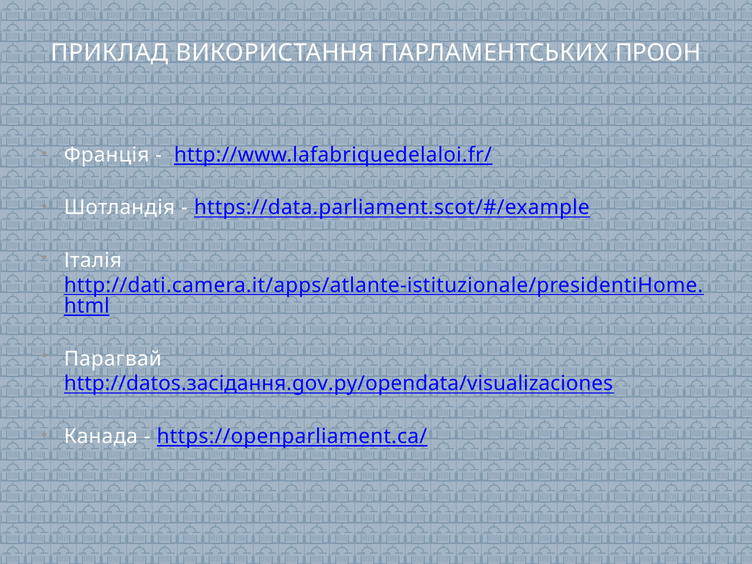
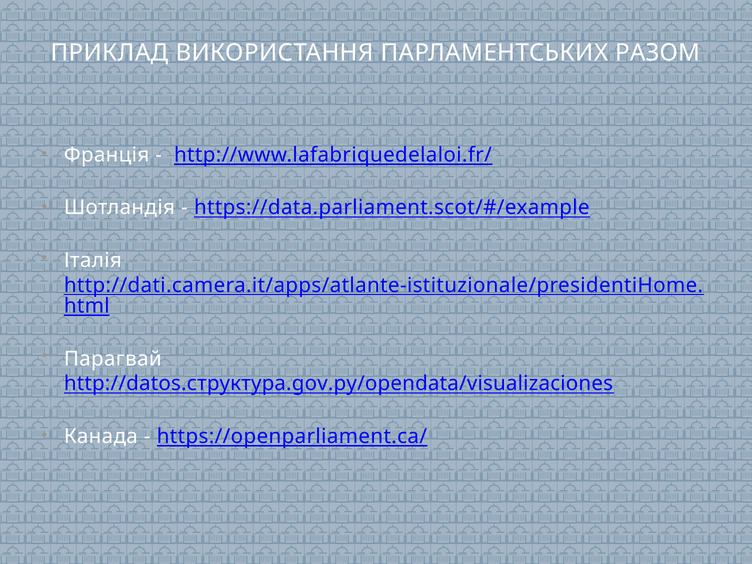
ПРООН: ПРООН -> РАЗОМ
http://datos.засідання.gov.py/opendata/visualizaciones: http://datos.засідання.gov.py/opendata/visualizaciones -> http://datos.структура.gov.py/opendata/visualizaciones
